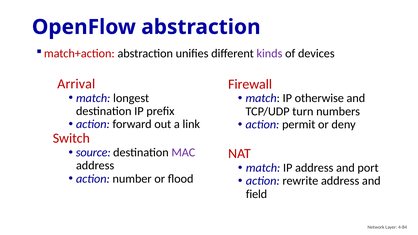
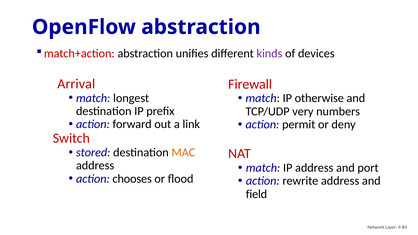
turn: turn -> very
source: source -> stored
MAC colour: purple -> orange
number: number -> chooses
